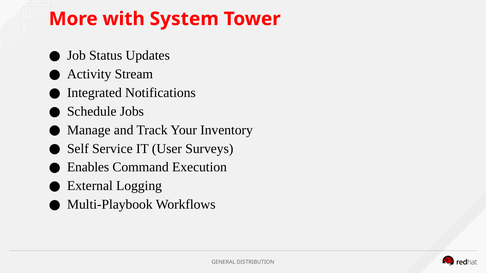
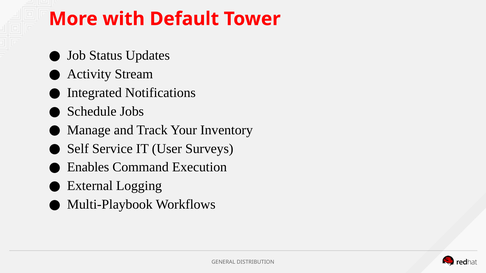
System: System -> Default
